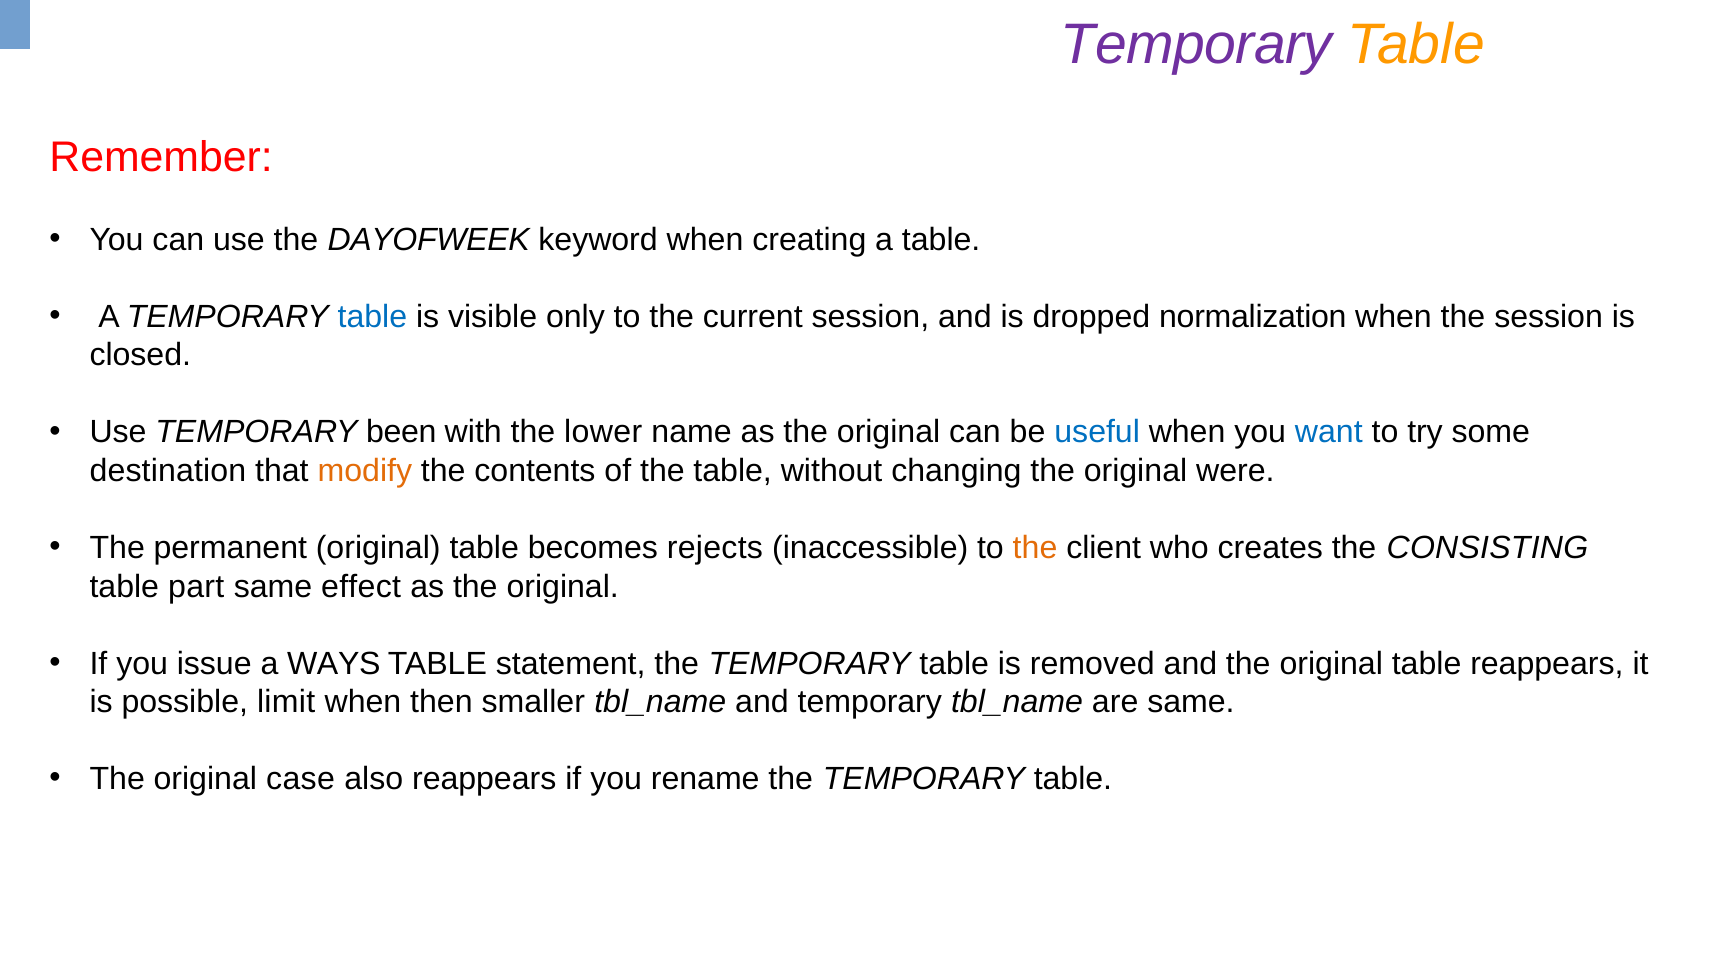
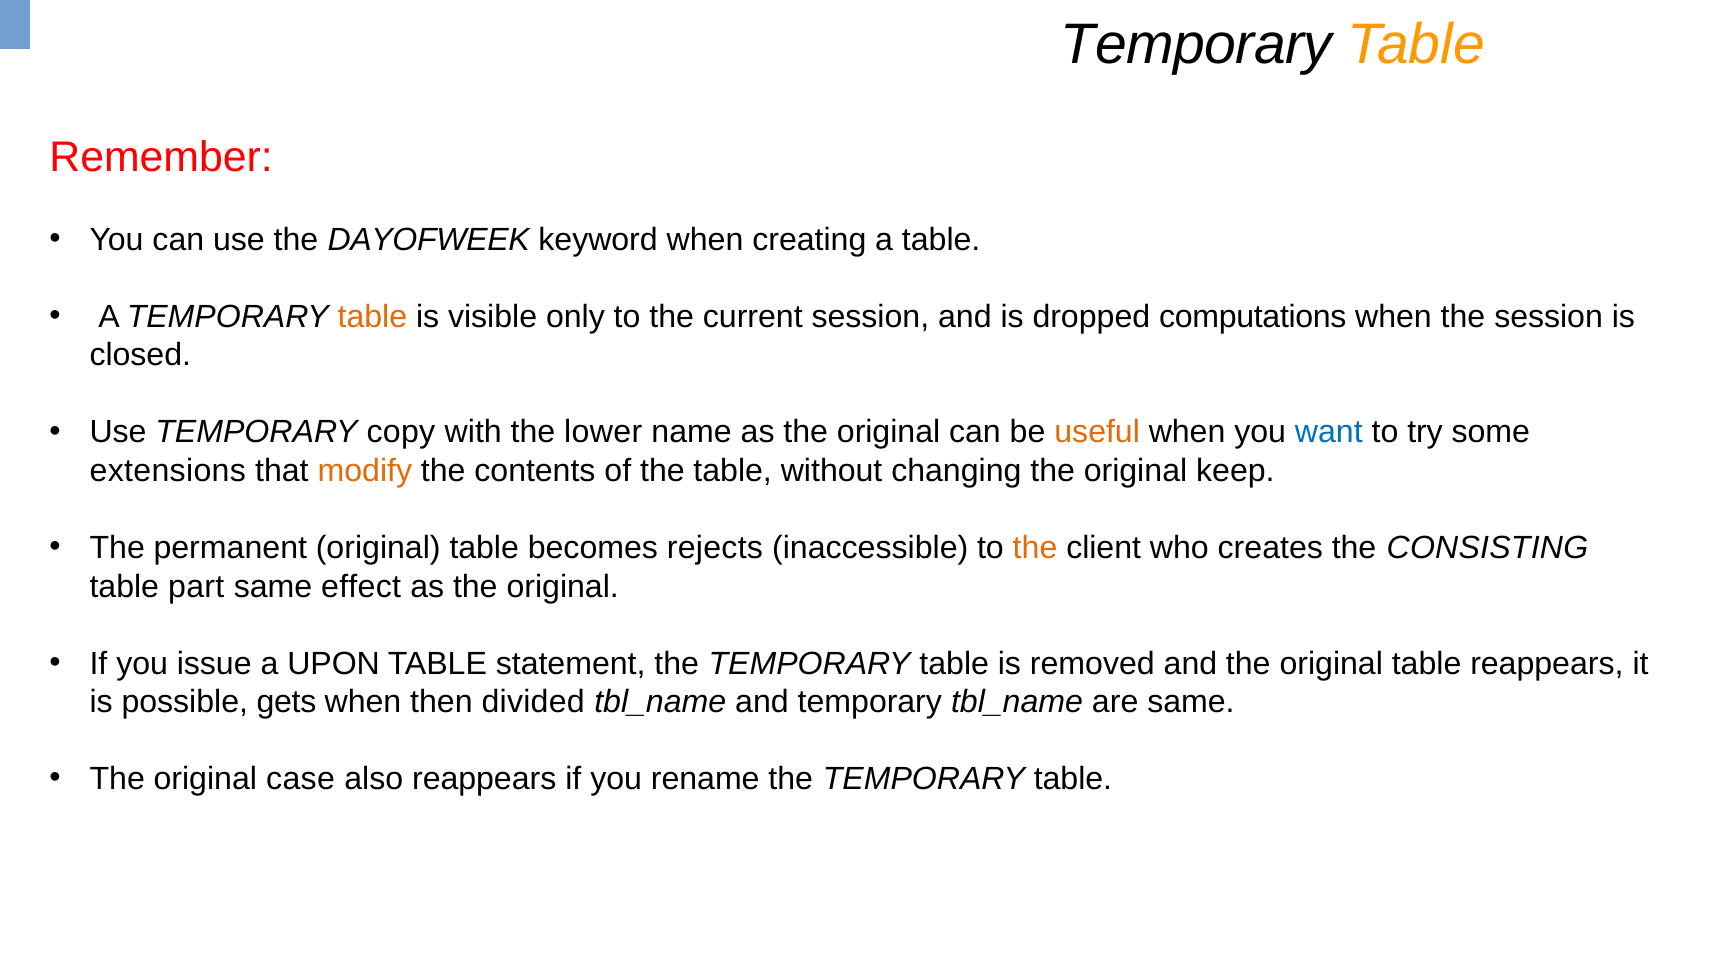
Temporary at (1197, 45) colour: purple -> black
table at (372, 317) colour: blue -> orange
normalization: normalization -> computations
been: been -> copy
useful colour: blue -> orange
destination: destination -> extensions
were: were -> keep
WAYS: WAYS -> UPON
limit: limit -> gets
smaller: smaller -> divided
